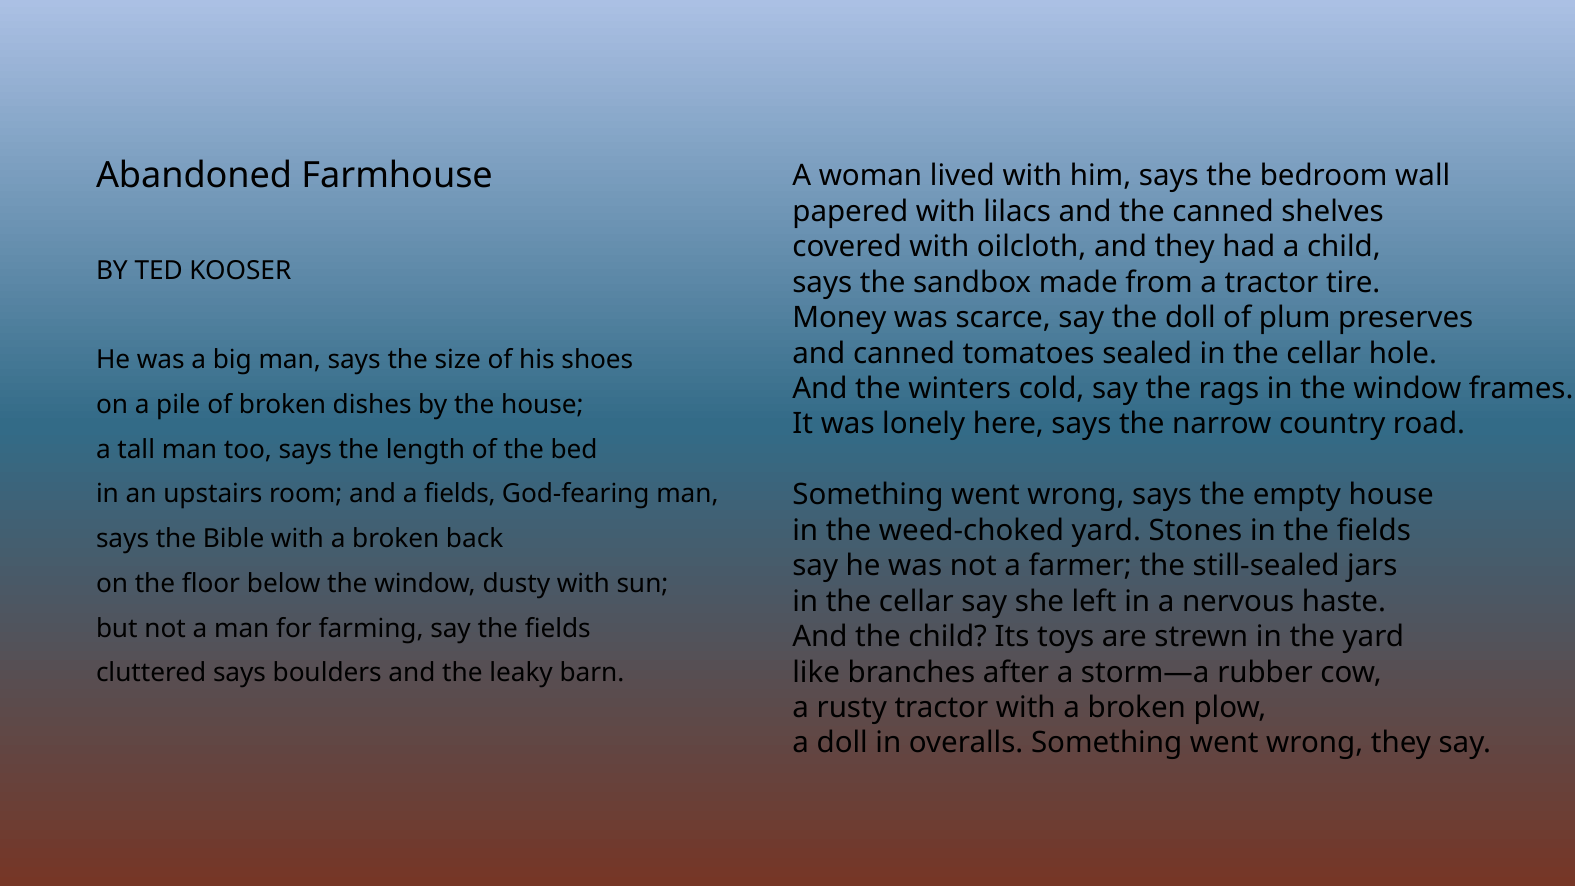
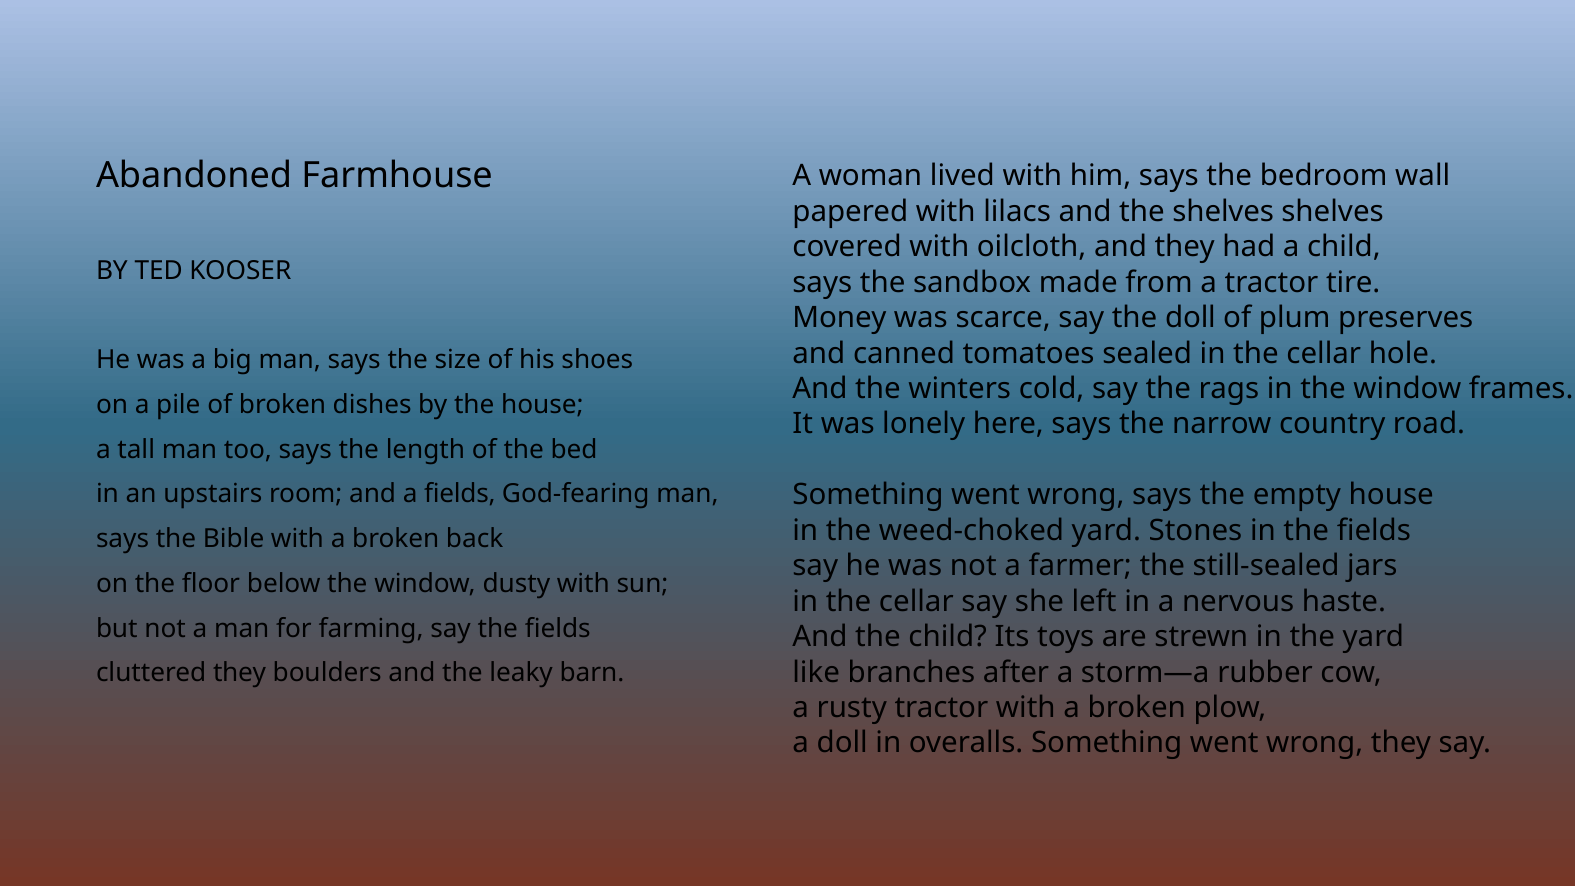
the canned: canned -> shelves
cluttered says: says -> they
